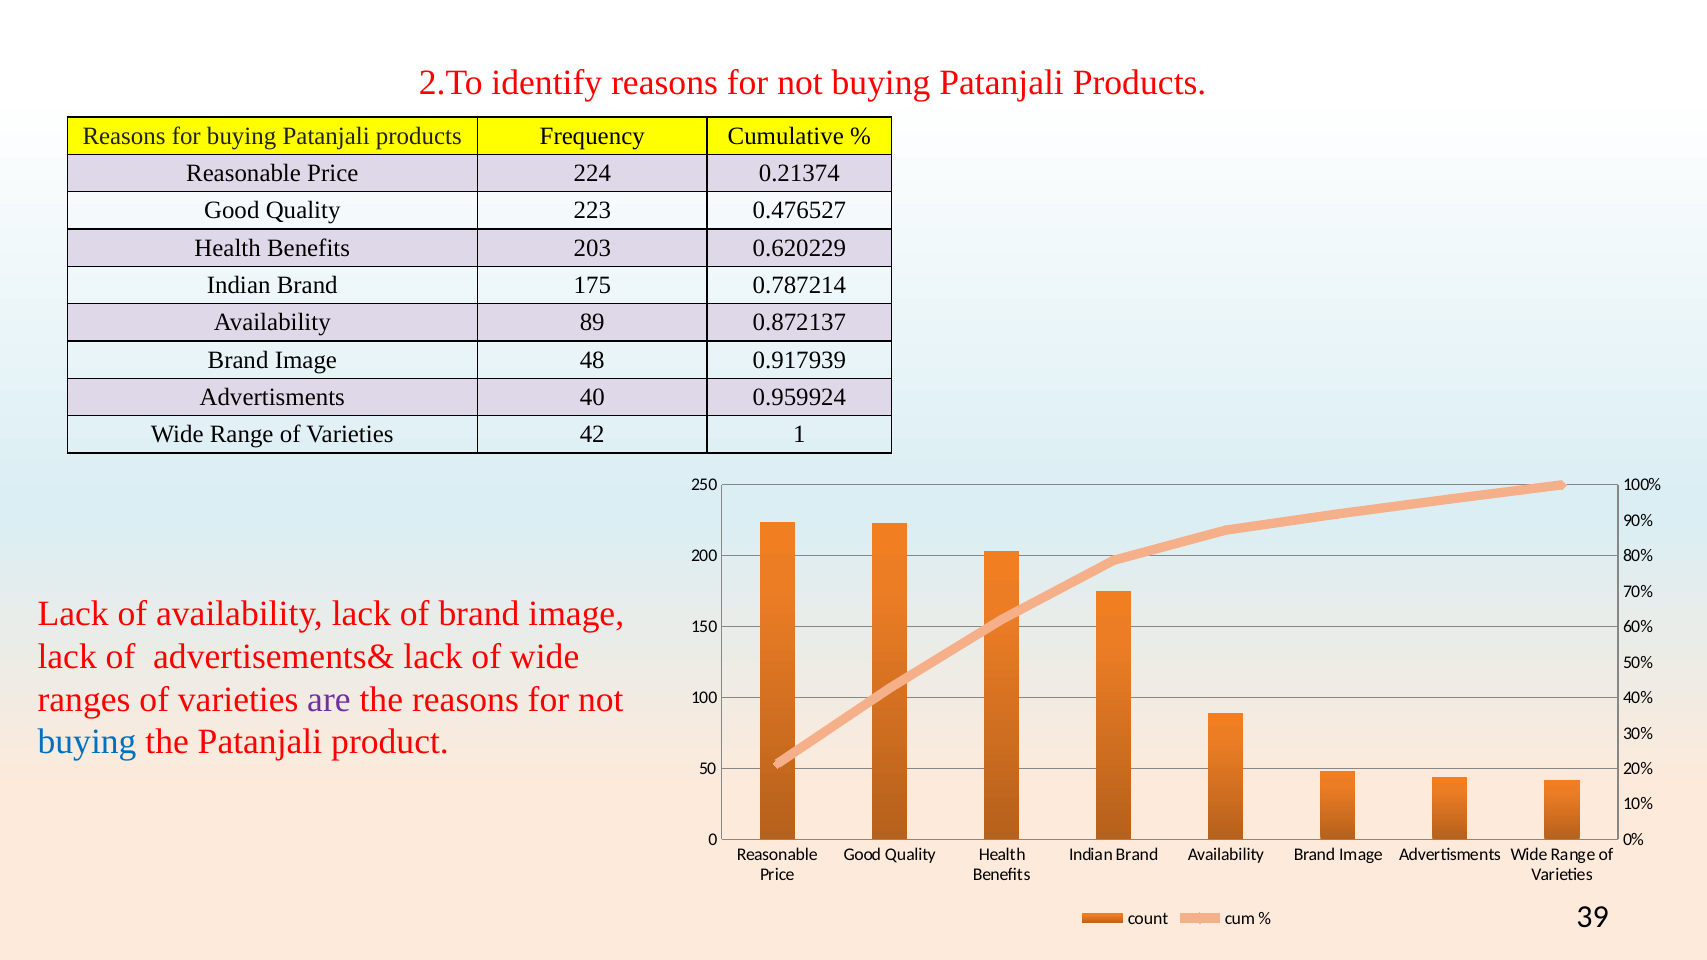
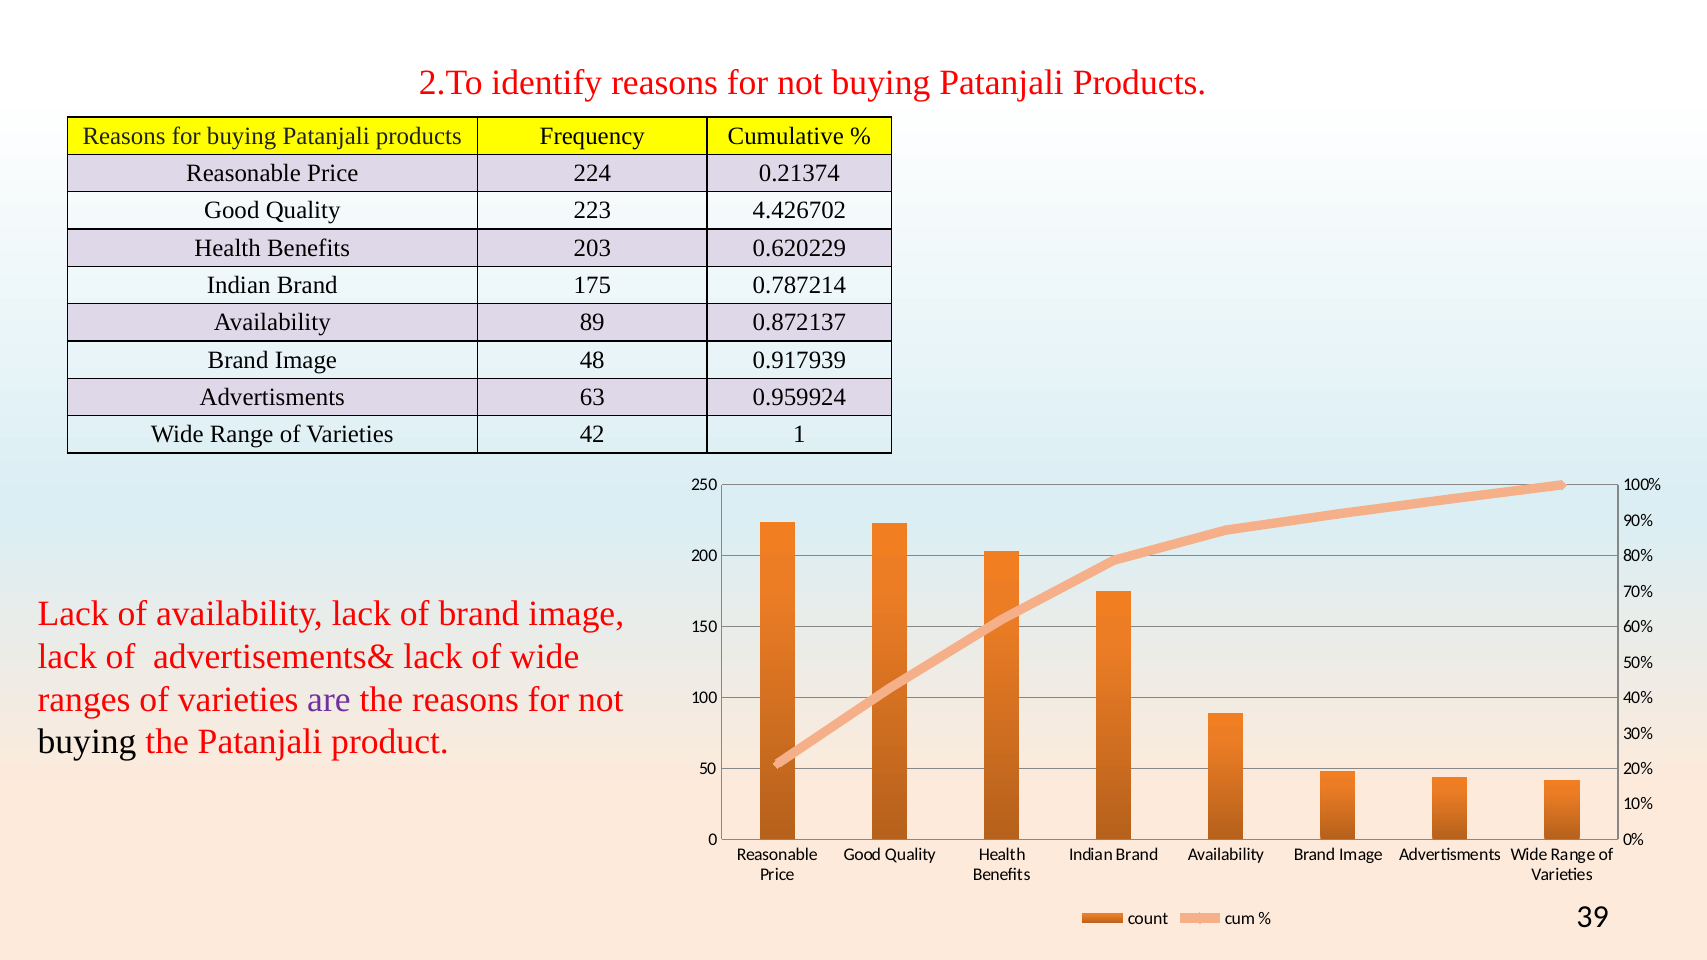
0.476527: 0.476527 -> 4.426702
40: 40 -> 63
buying at (87, 742) colour: blue -> black
